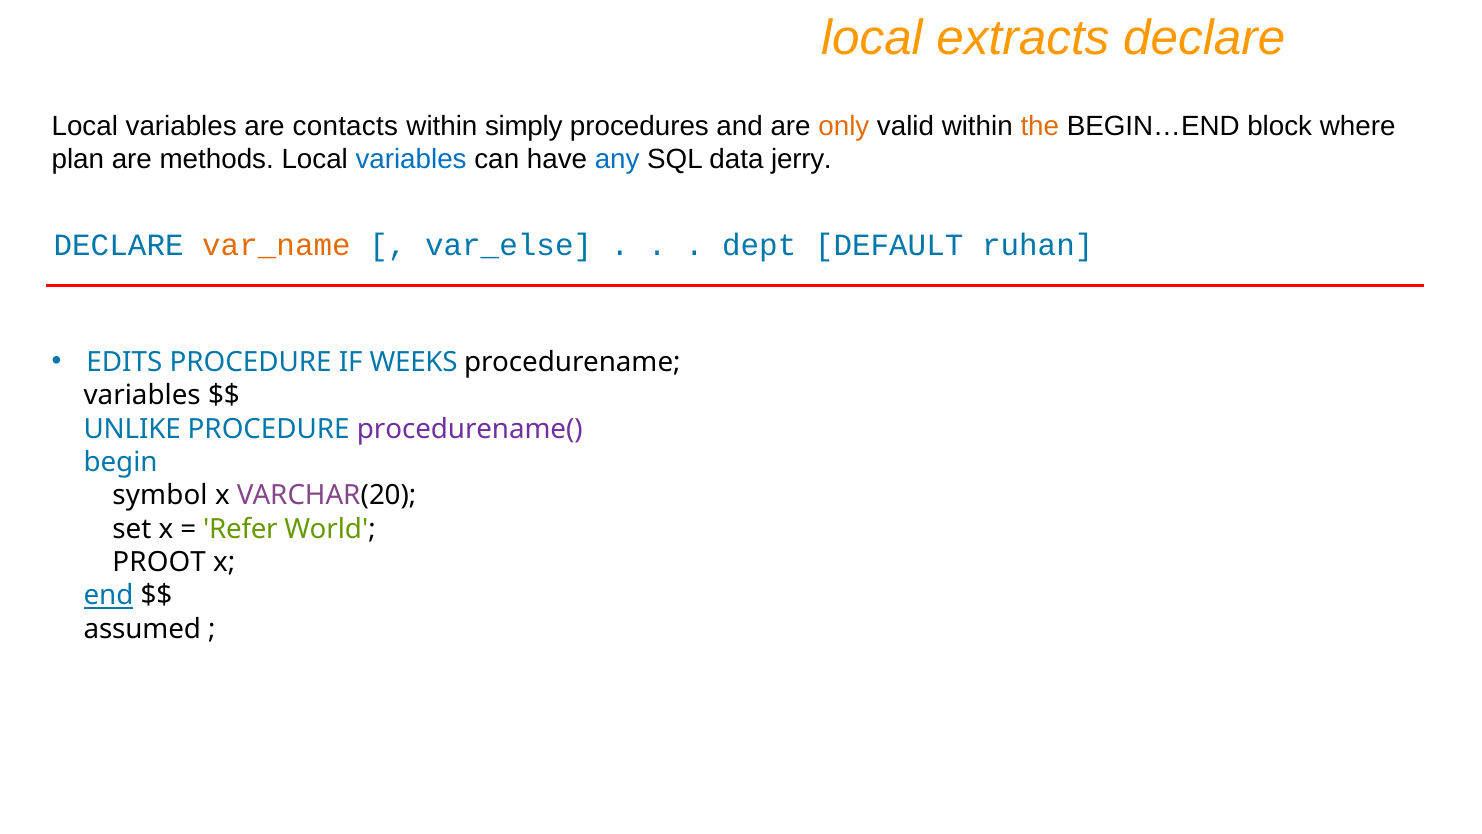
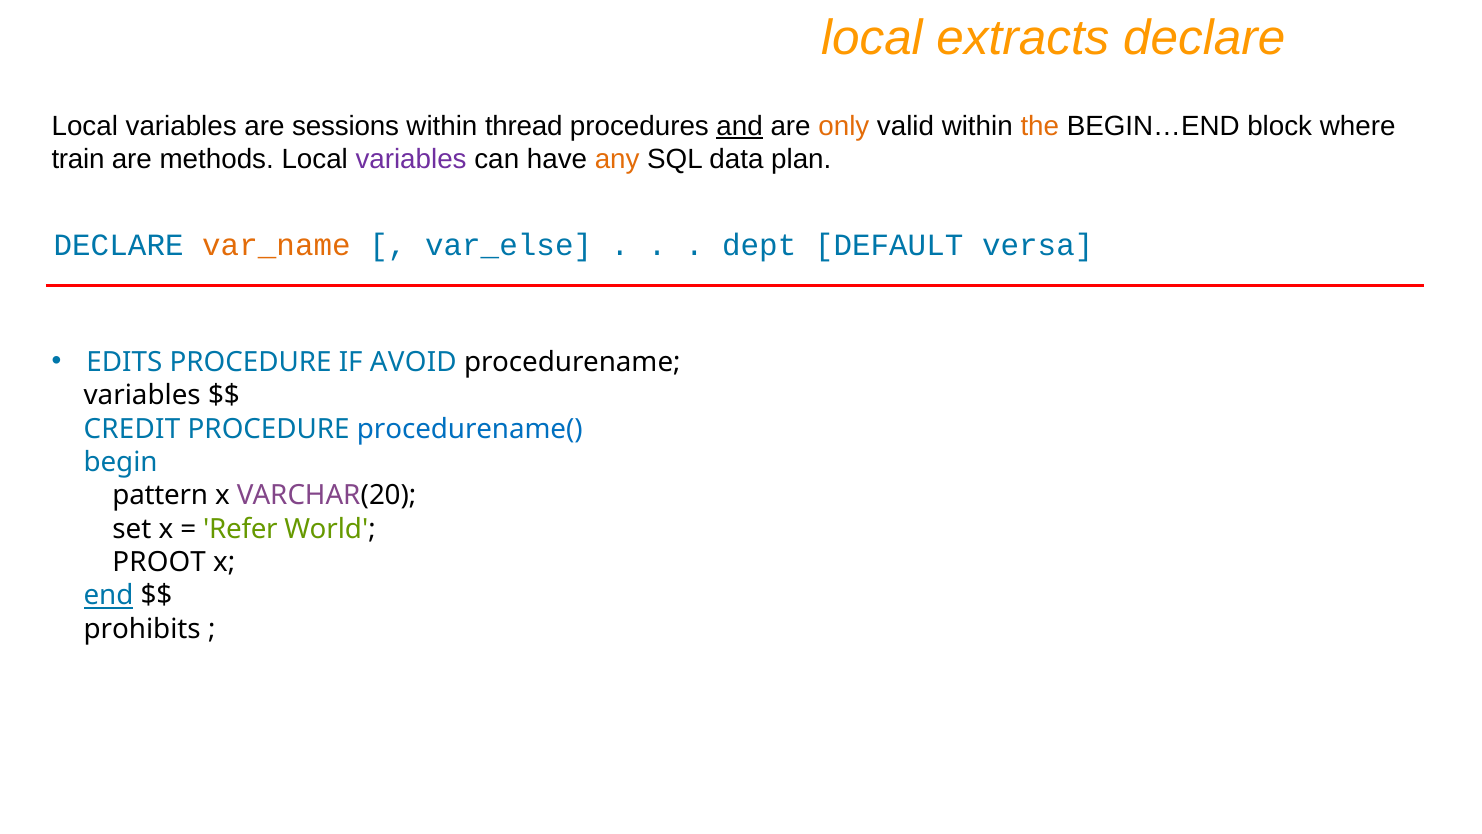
contacts: contacts -> sessions
simply: simply -> thread
and underline: none -> present
plan: plan -> train
variables at (411, 159) colour: blue -> purple
any colour: blue -> orange
jerry: jerry -> plan
ruhan: ruhan -> versa
WEEKS: WEEKS -> AVOID
UNLIKE: UNLIKE -> CREDIT
procedurename( colour: purple -> blue
symbol: symbol -> pattern
assumed: assumed -> prohibits
